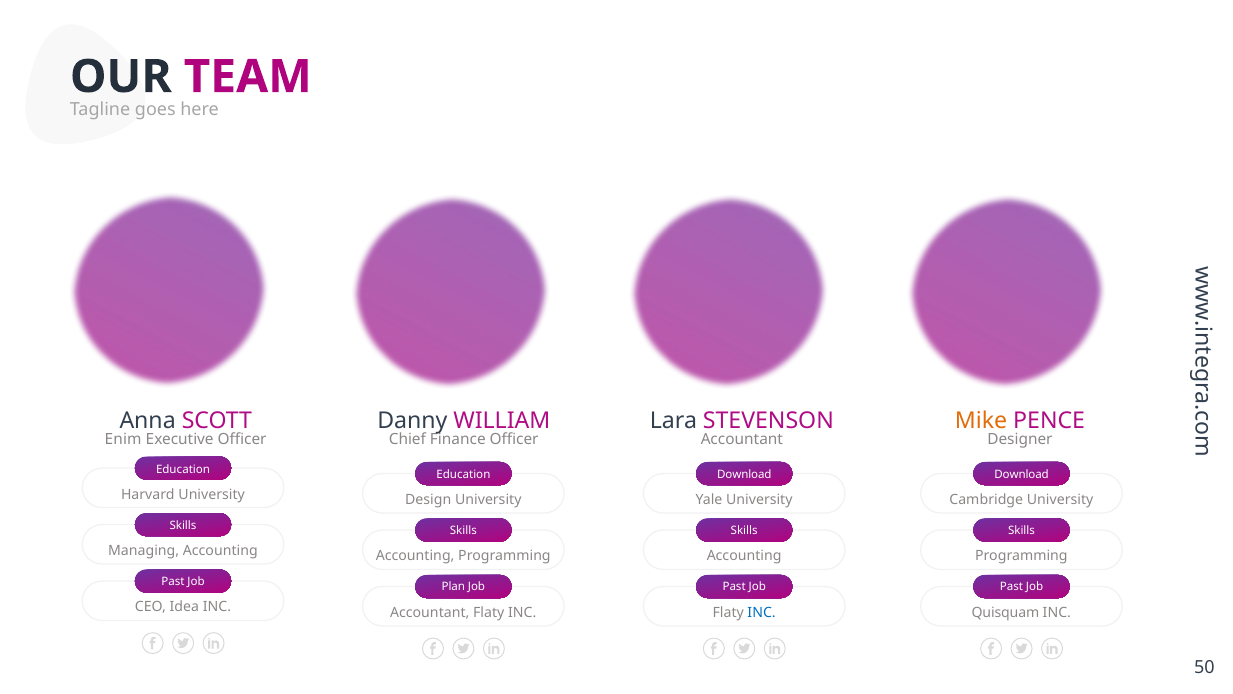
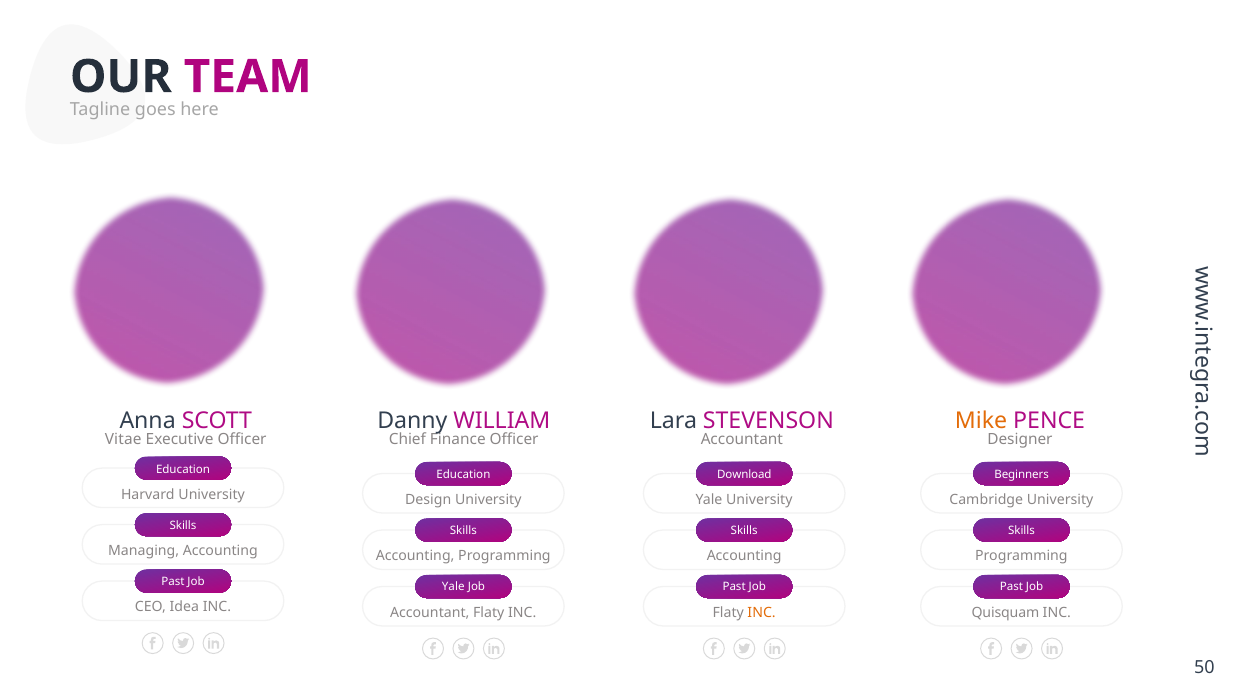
Enim: Enim -> Vitae
Download at (1022, 475): Download -> Beginners
Plan at (453, 587): Plan -> Yale
INC at (762, 612) colour: blue -> orange
